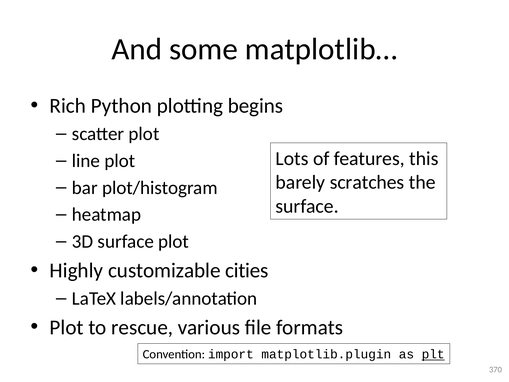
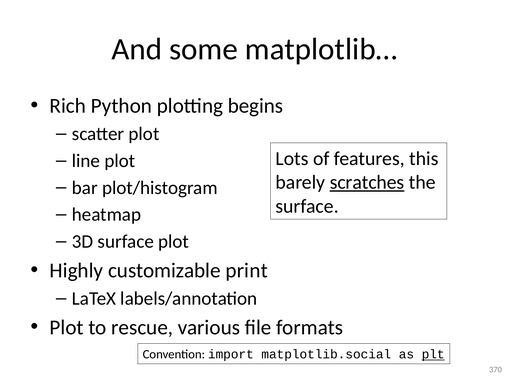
scratches underline: none -> present
cities: cities -> print
matplotlib.plugin: matplotlib.plugin -> matplotlib.social
